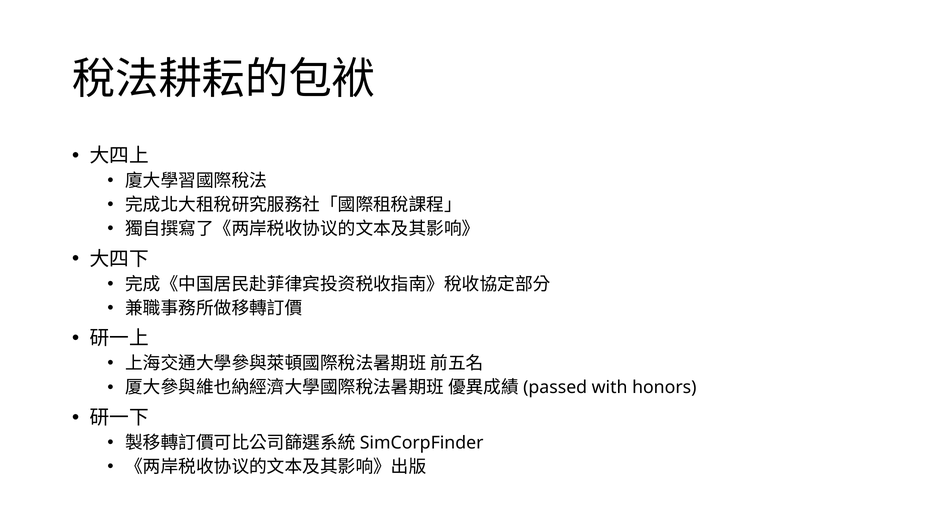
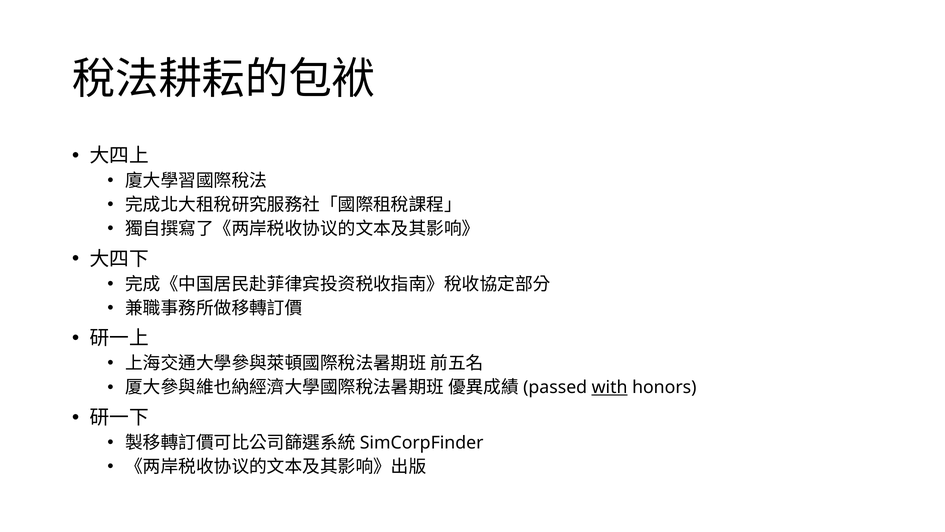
with underline: none -> present
